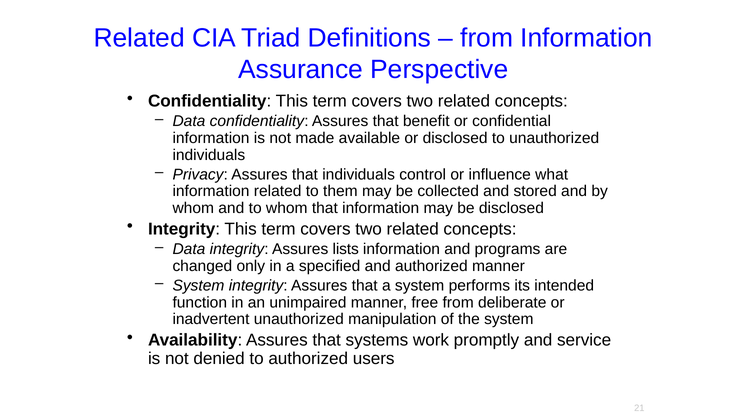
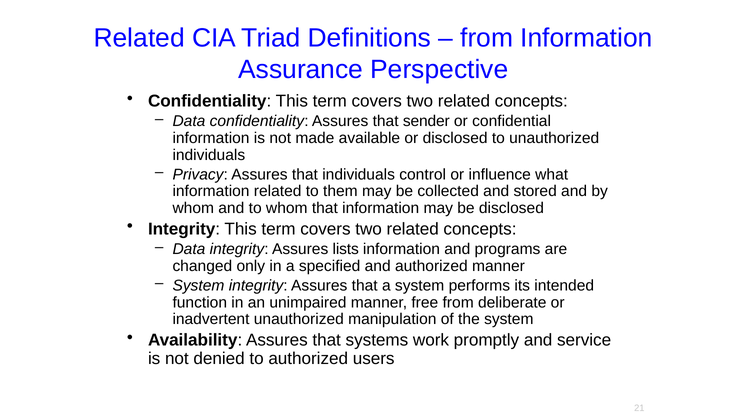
benefit: benefit -> sender
